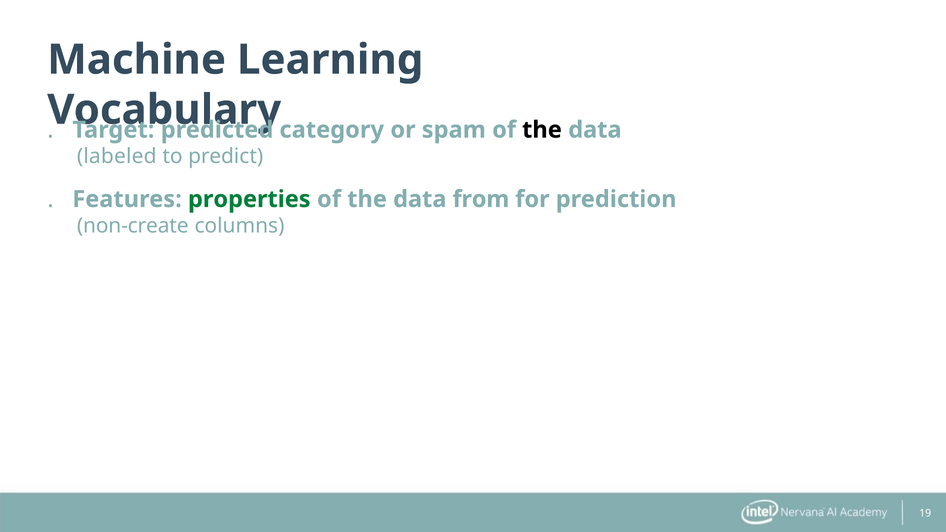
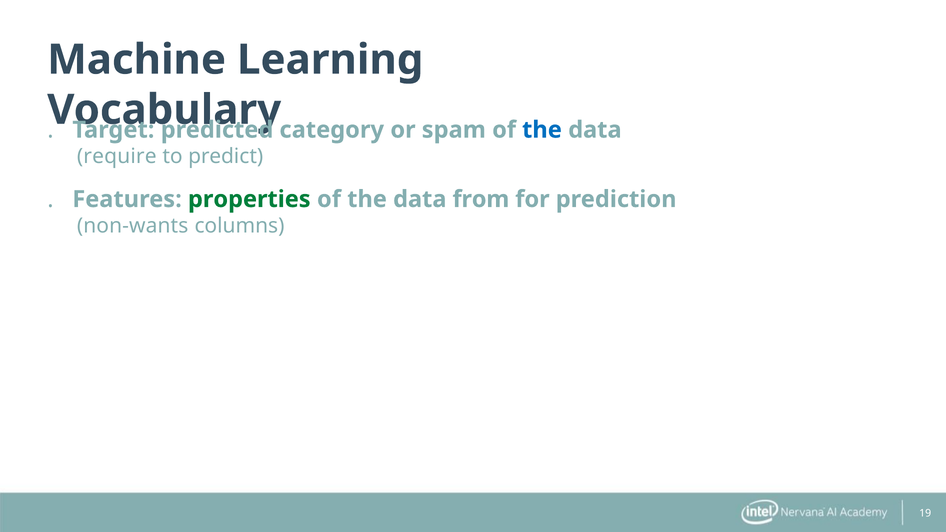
the at (542, 130) colour: black -> blue
labeled: labeled -> require
non-create: non-create -> non-wants
